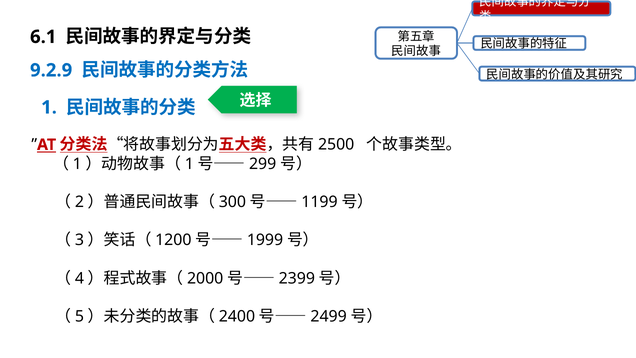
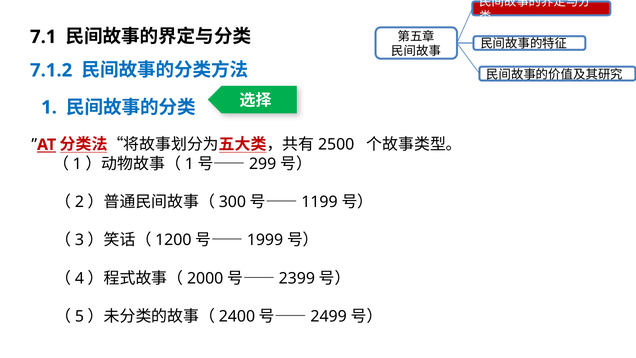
6.1: 6.1 -> 7.1
9.2.9: 9.2.9 -> 7.1.2
